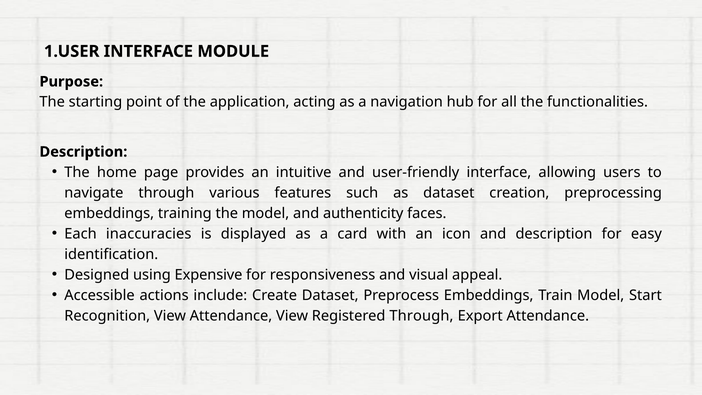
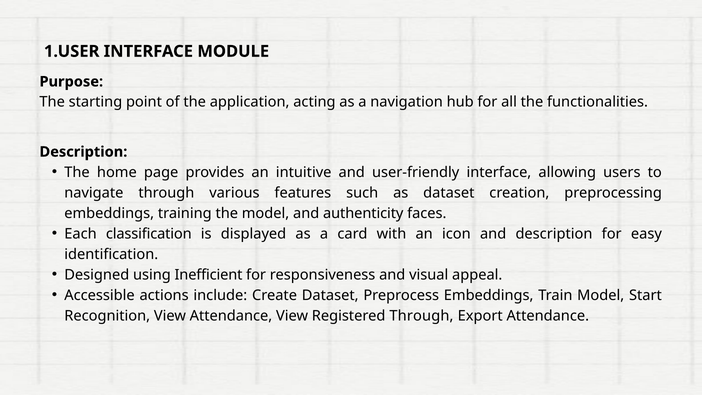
inaccuracies: inaccuracies -> classification
Expensive: Expensive -> Inefficient
